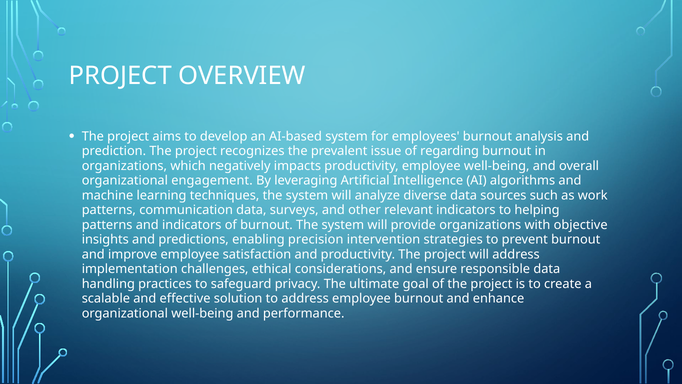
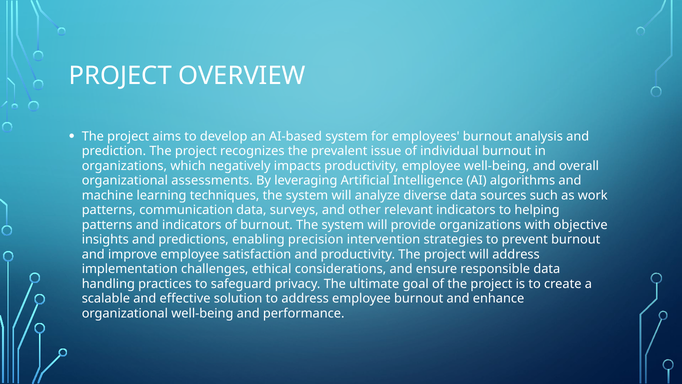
regarding: regarding -> individual
engagement: engagement -> assessments
